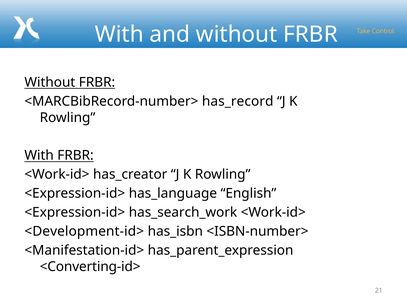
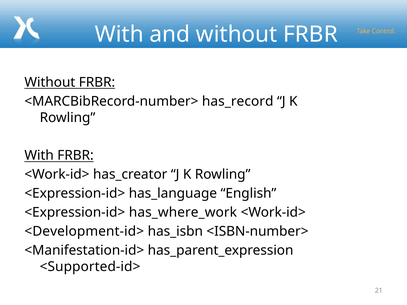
has_search_work: has_search_work -> has_where_work
<Converting-id>: <Converting-id> -> <Supported-id>
